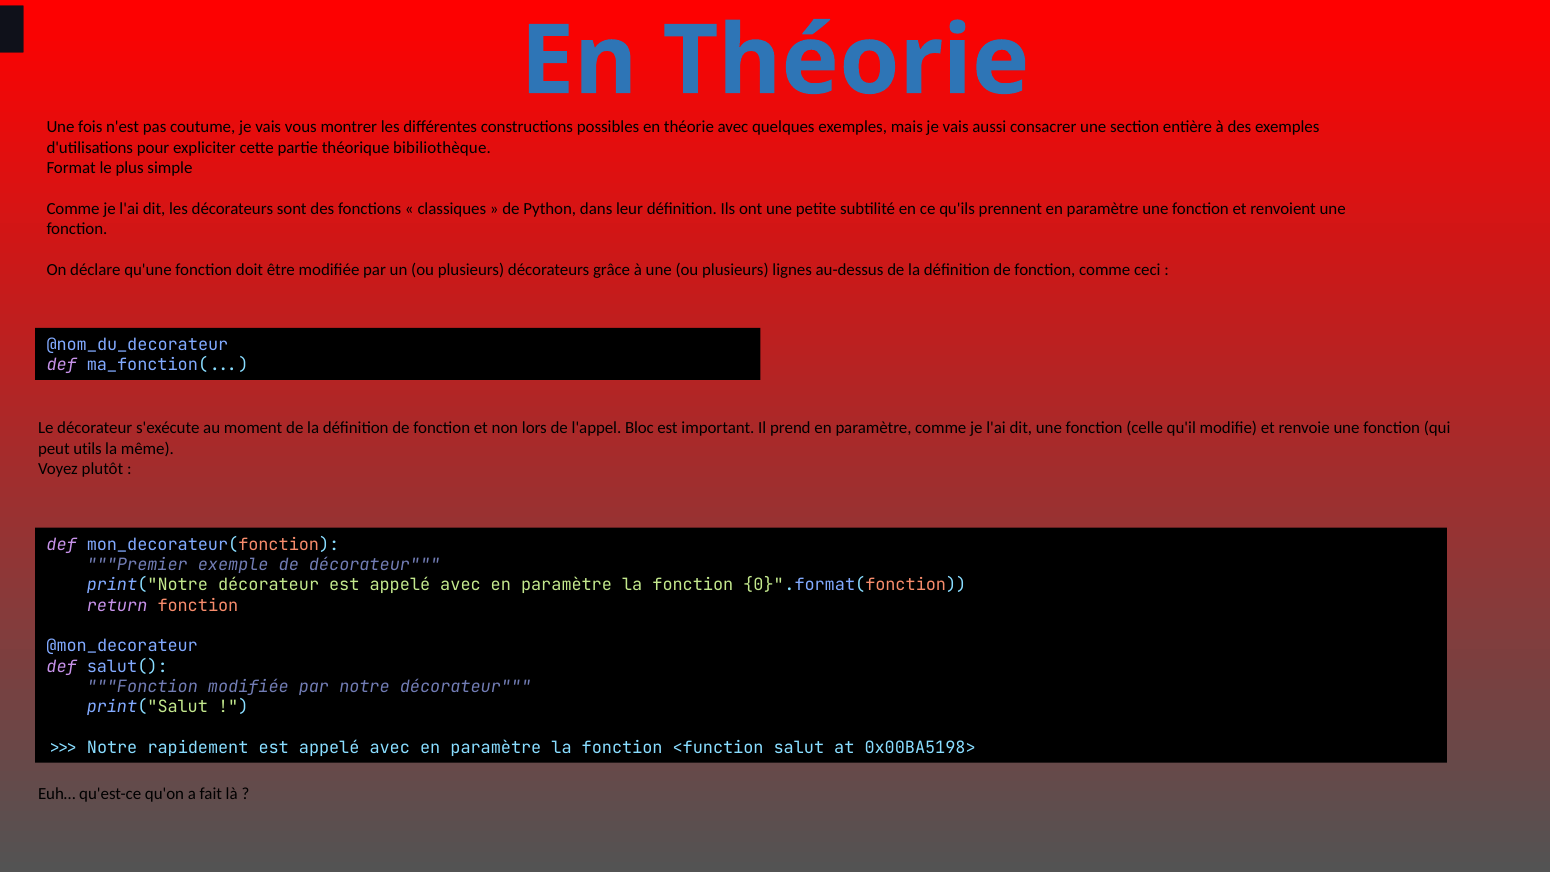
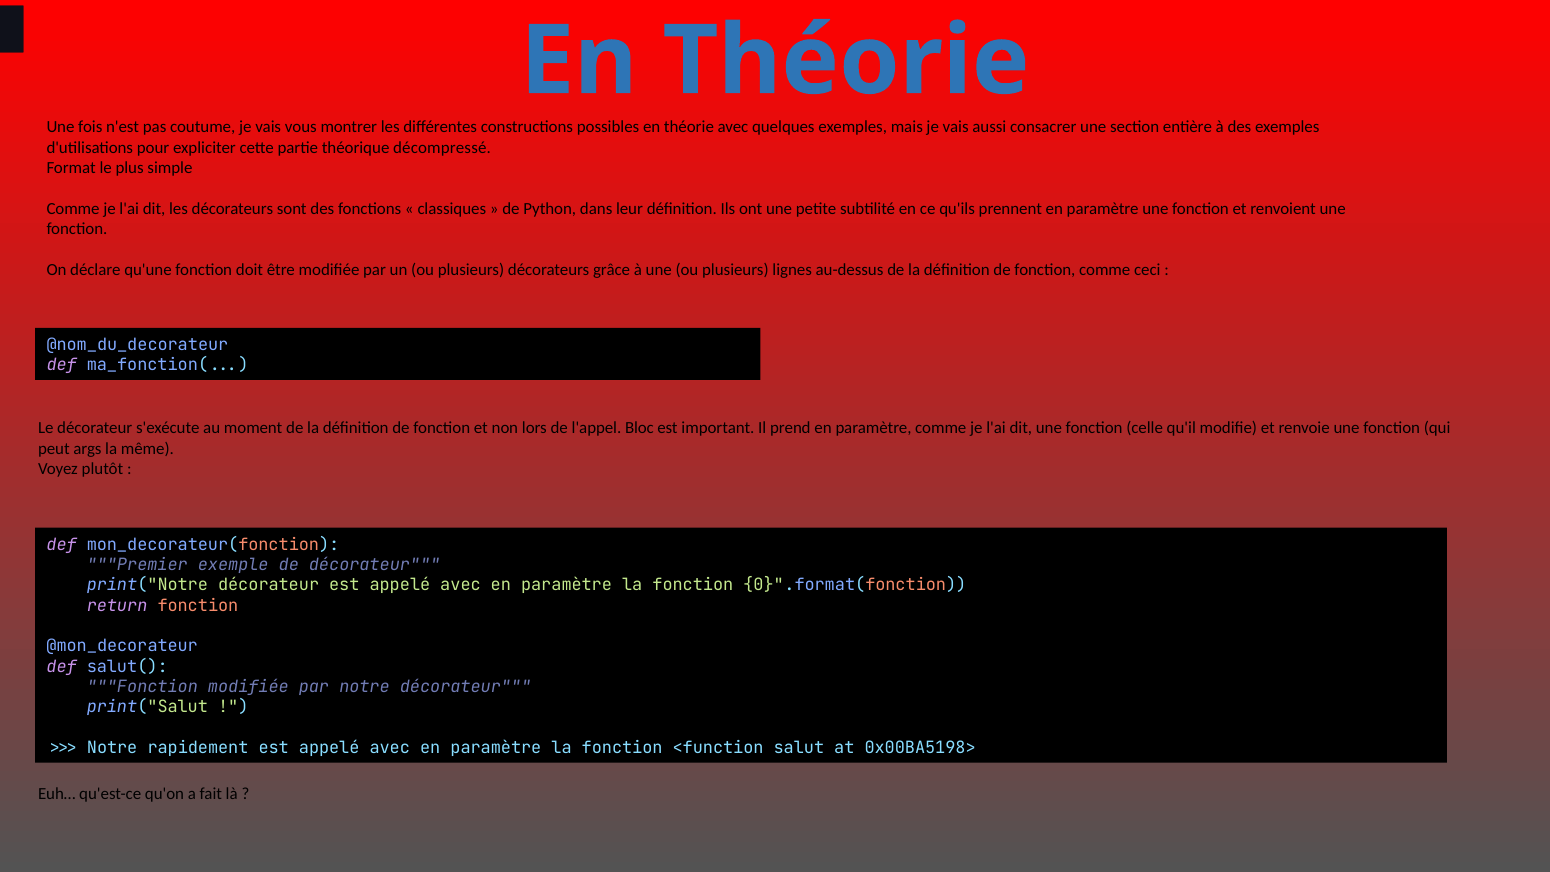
bibiliothèque: bibiliothèque -> décompressé
utils: utils -> args
